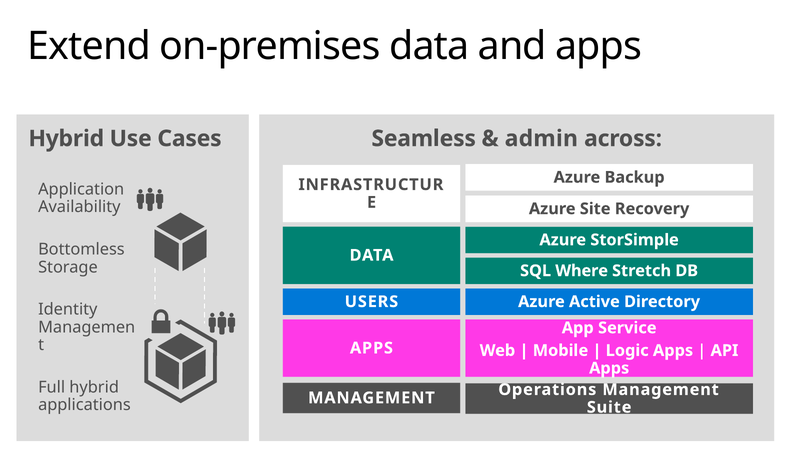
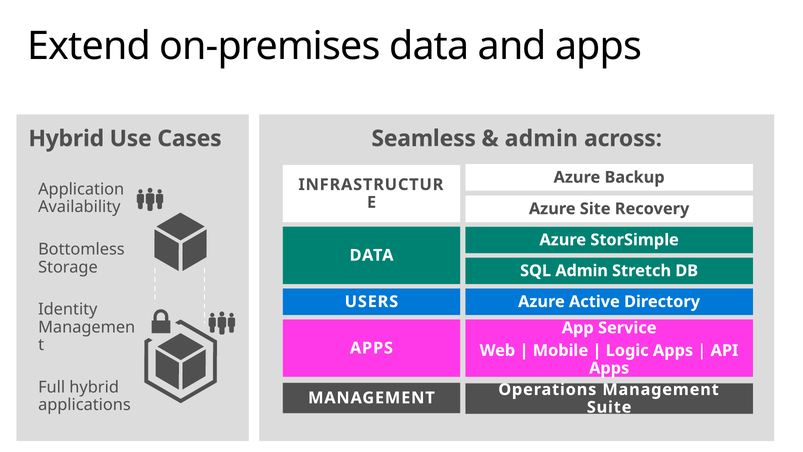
SQL Where: Where -> Admin
